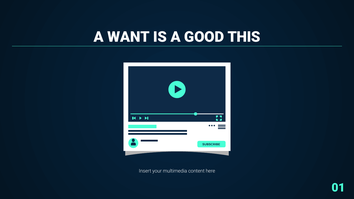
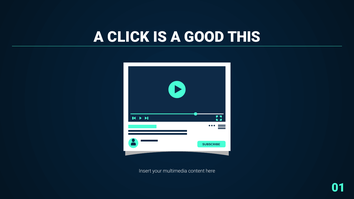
WANT: WANT -> CLICK
